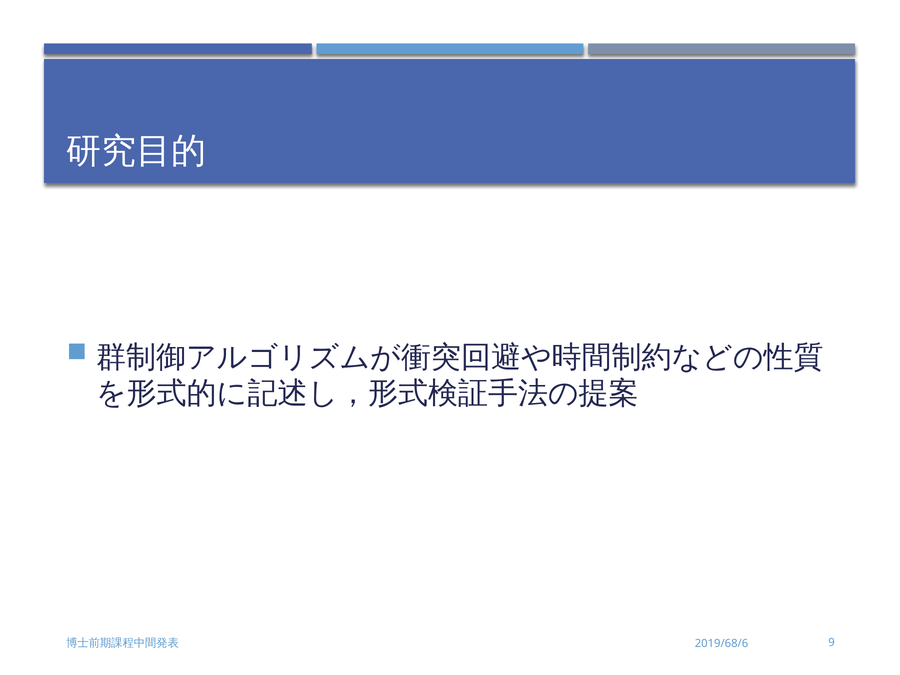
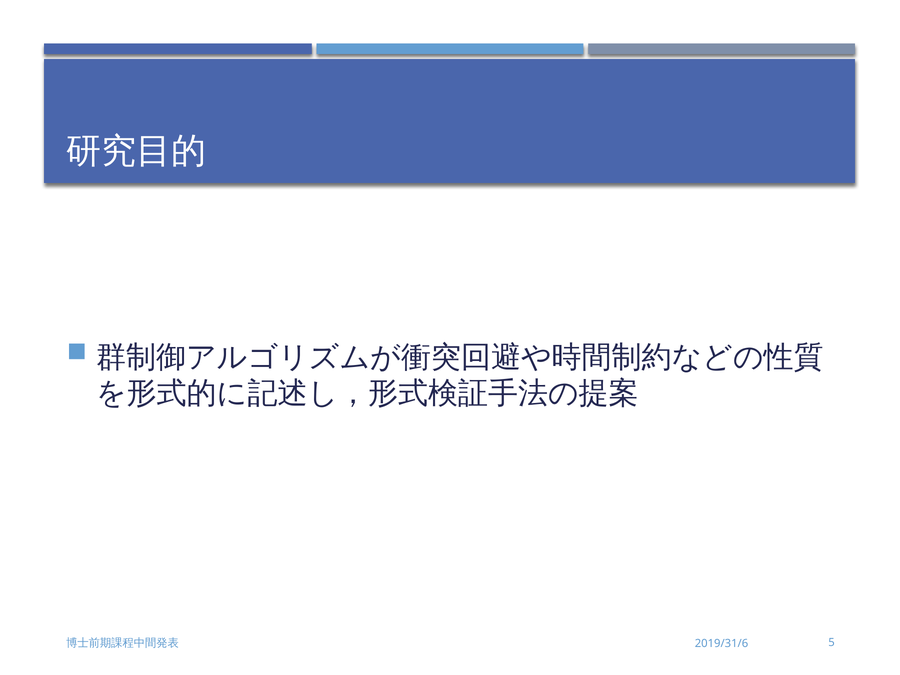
9: 9 -> 5
2019/68/6: 2019/68/6 -> 2019/31/6
